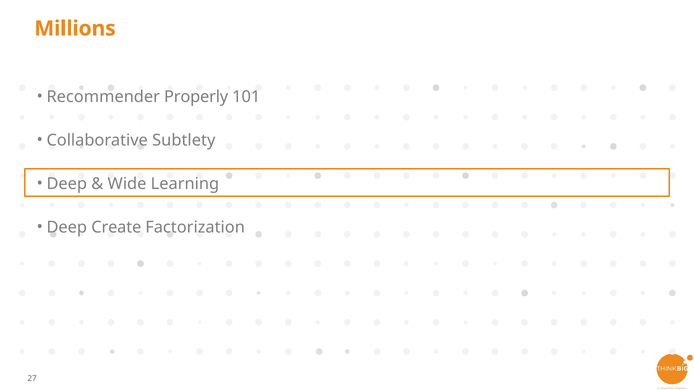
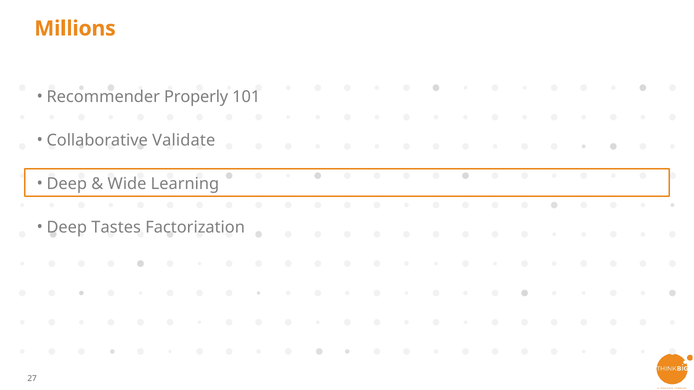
Subtlety: Subtlety -> Validate
Create: Create -> Tastes
